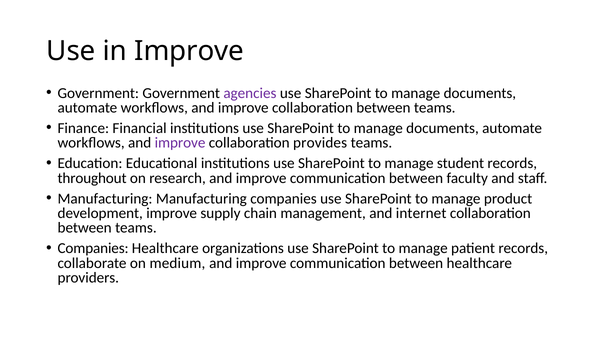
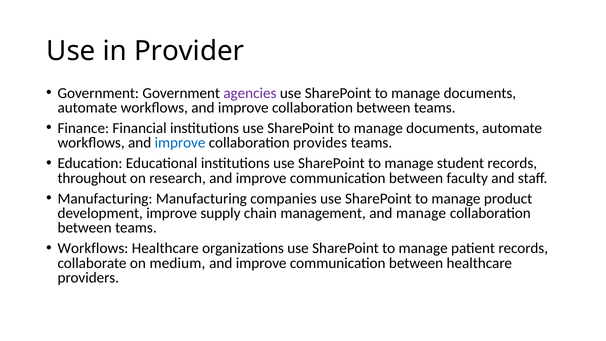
in Improve: Improve -> Provider
improve at (180, 143) colour: purple -> blue
and internet: internet -> manage
Companies at (93, 248): Companies -> Workflows
